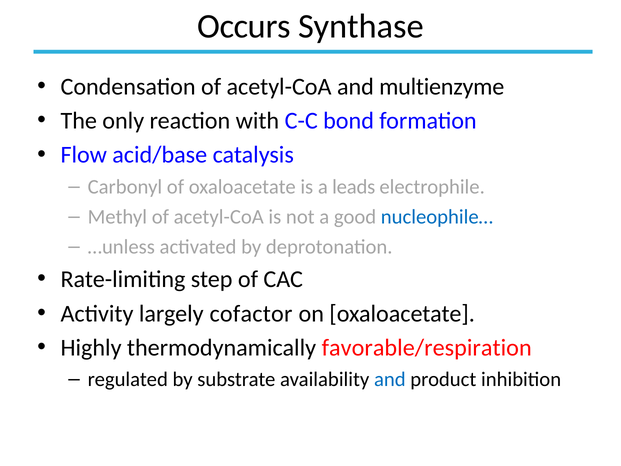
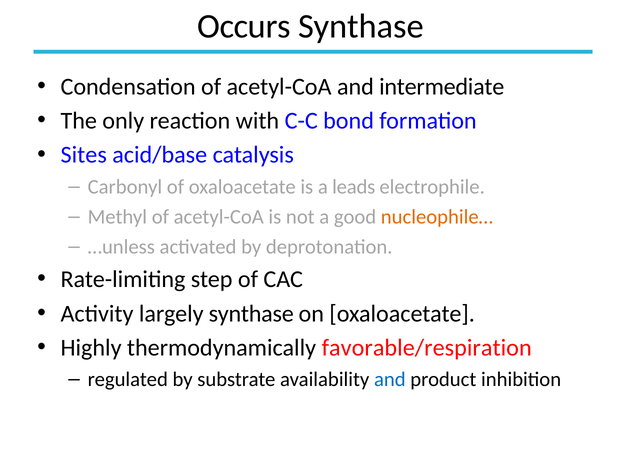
multienzyme: multienzyme -> intermediate
Flow: Flow -> Sites
nucleophile… colour: blue -> orange
largely cofactor: cofactor -> synthase
